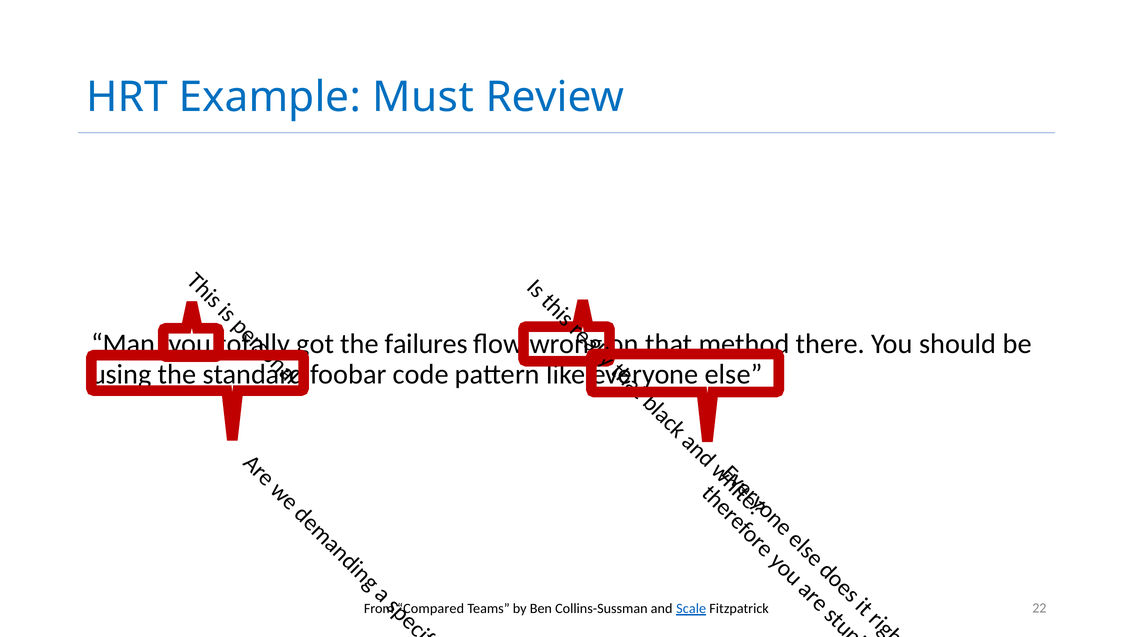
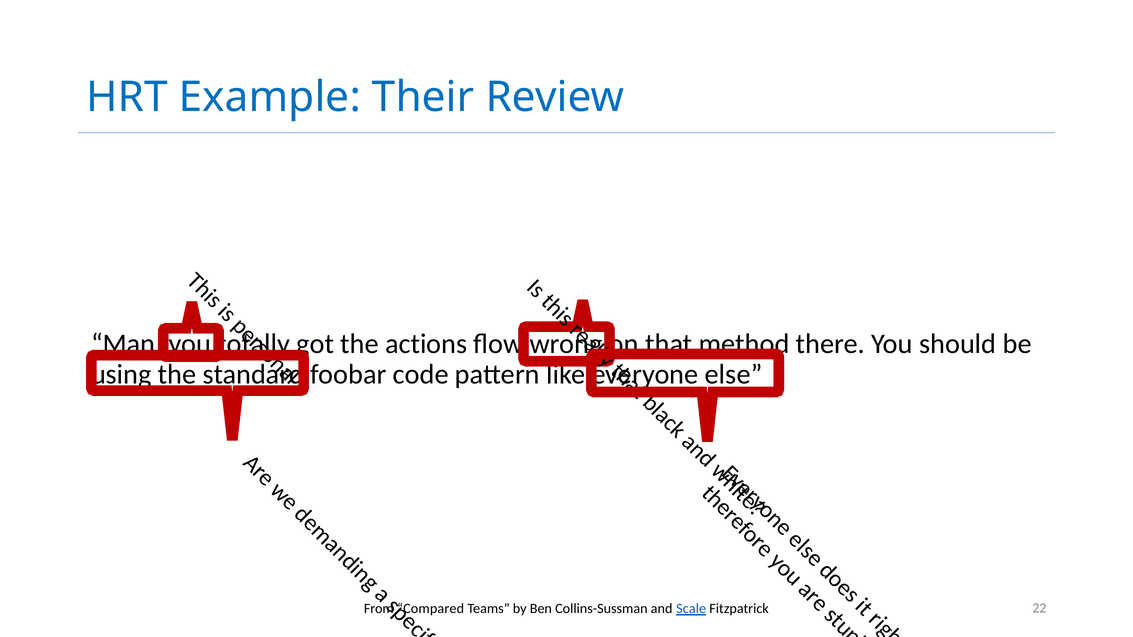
Must: Must -> Their
failures: failures -> actions
